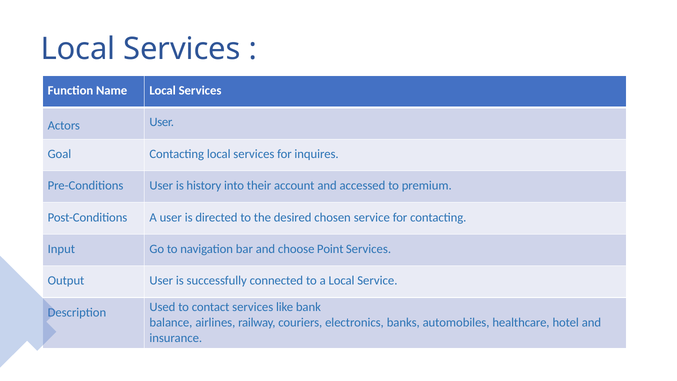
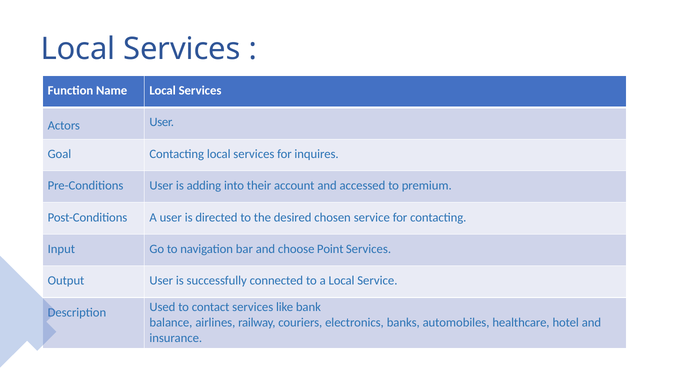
history: history -> adding
